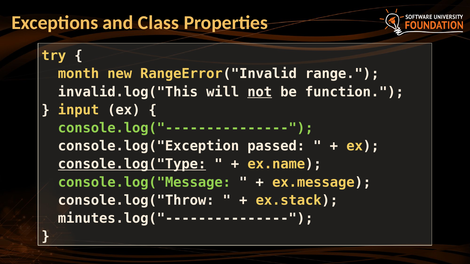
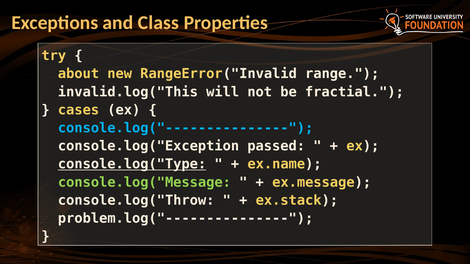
month: month -> about
not underline: present -> none
function: function -> fractial
input: input -> cases
console.log("--------------- colour: light green -> light blue
minutes.log("---------------: minutes.log("--------------- -> problem.log("---------------
